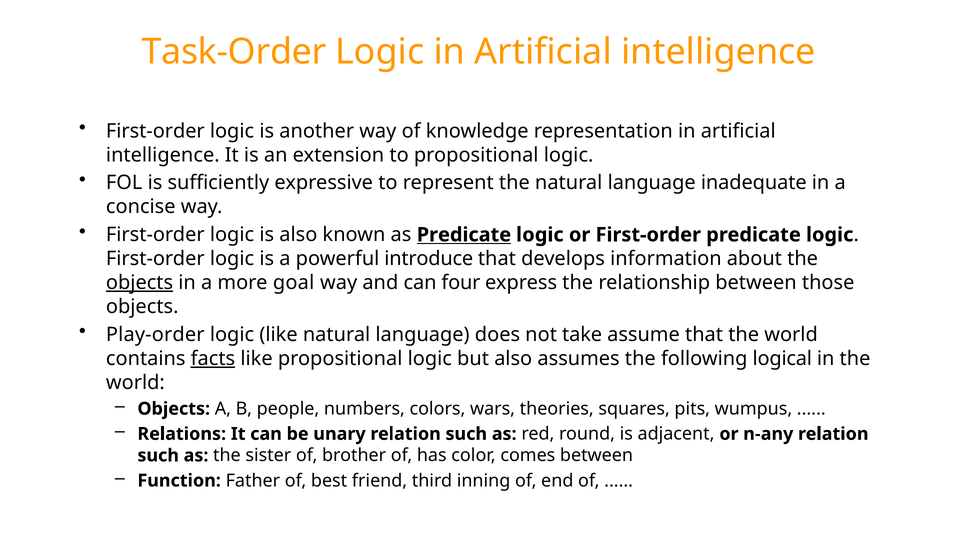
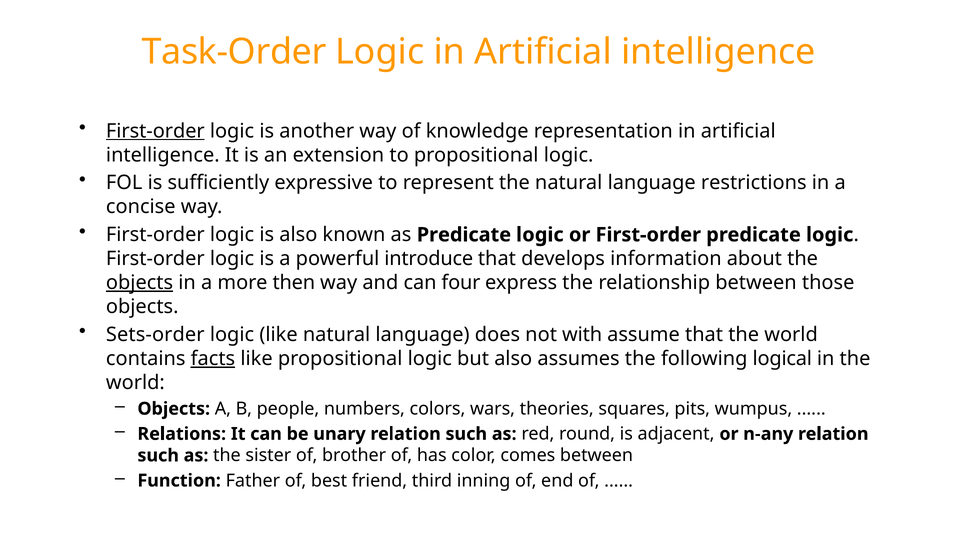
First-order at (155, 131) underline: none -> present
inadequate: inadequate -> restrictions
Predicate at (464, 235) underline: present -> none
goal: goal -> then
Play-order: Play-order -> Sets-order
take: take -> with
